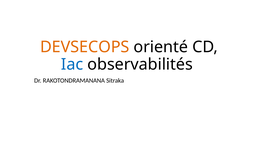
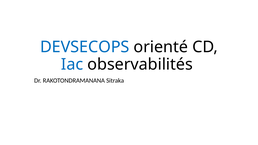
DEVSECOPS colour: orange -> blue
